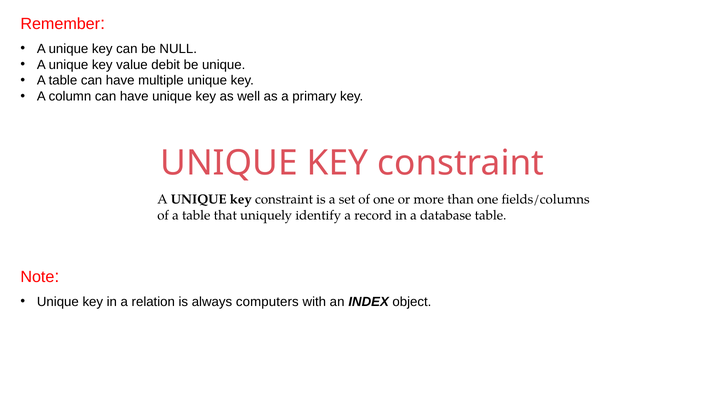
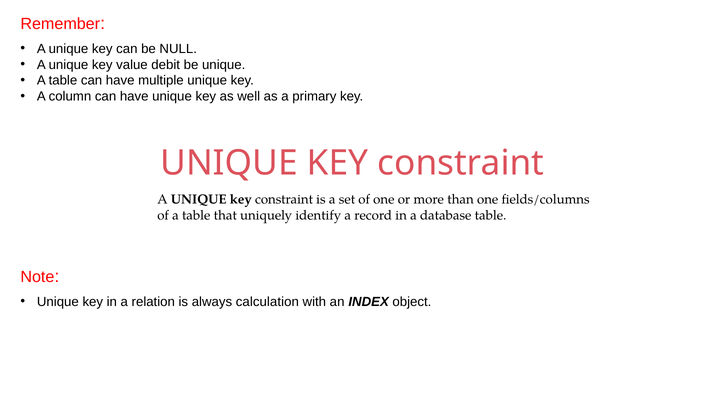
computers: computers -> calculation
